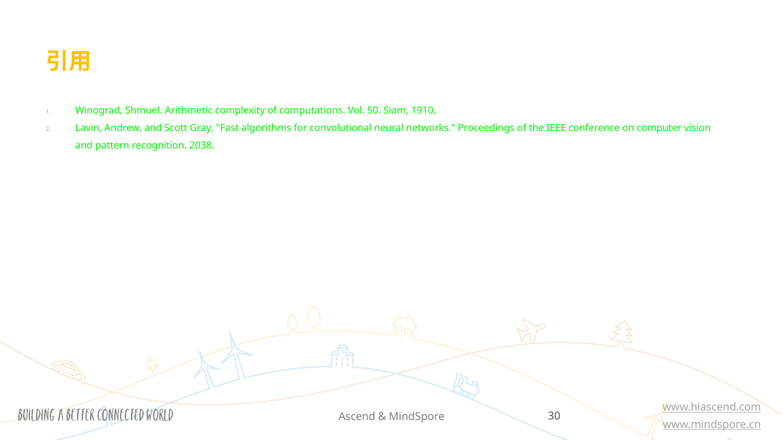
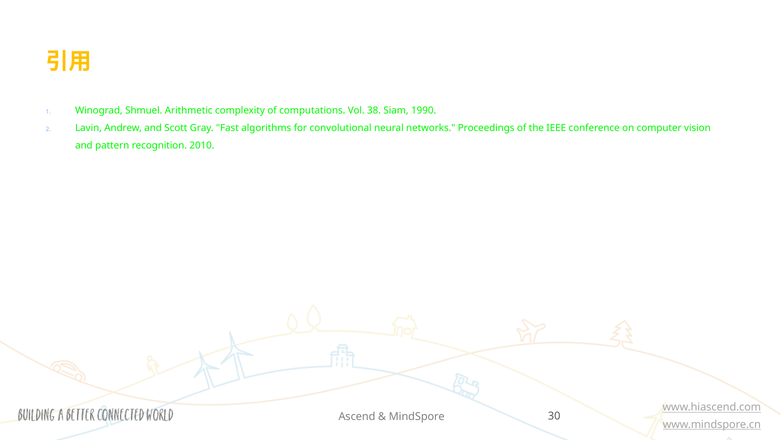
50: 50 -> 38
1910: 1910 -> 1990
2038: 2038 -> 2010
